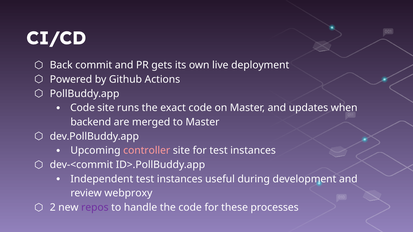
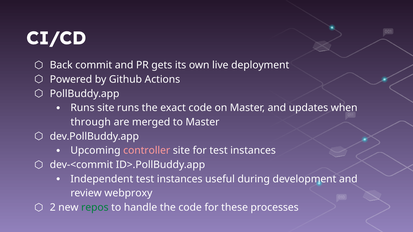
Code at (83, 108): Code -> Runs
backend: backend -> through
repos colour: purple -> green
